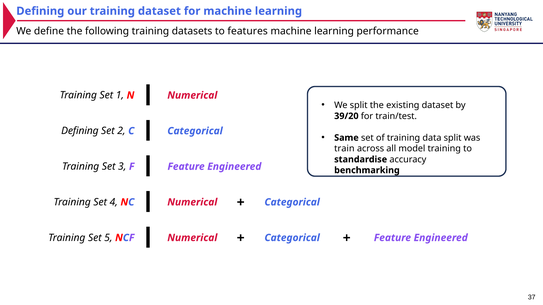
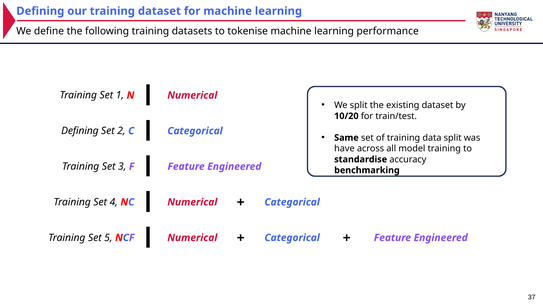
features: features -> tokenise
39/20: 39/20 -> 10/20
train: train -> have
